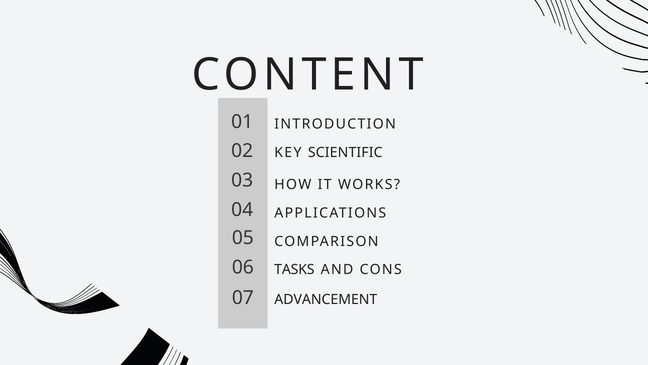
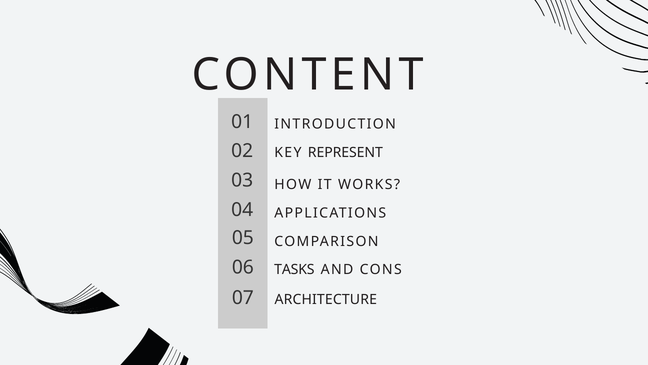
SCIENTIFIC: SCIENTIFIC -> REPRESENT
ADVANCEMENT: ADVANCEMENT -> ARCHITECTURE
